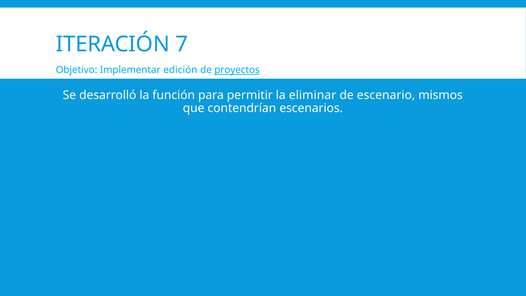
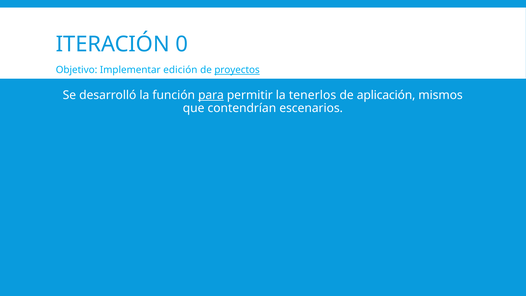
7: 7 -> 0
para underline: none -> present
eliminar: eliminar -> tenerlos
escenario: escenario -> aplicación
